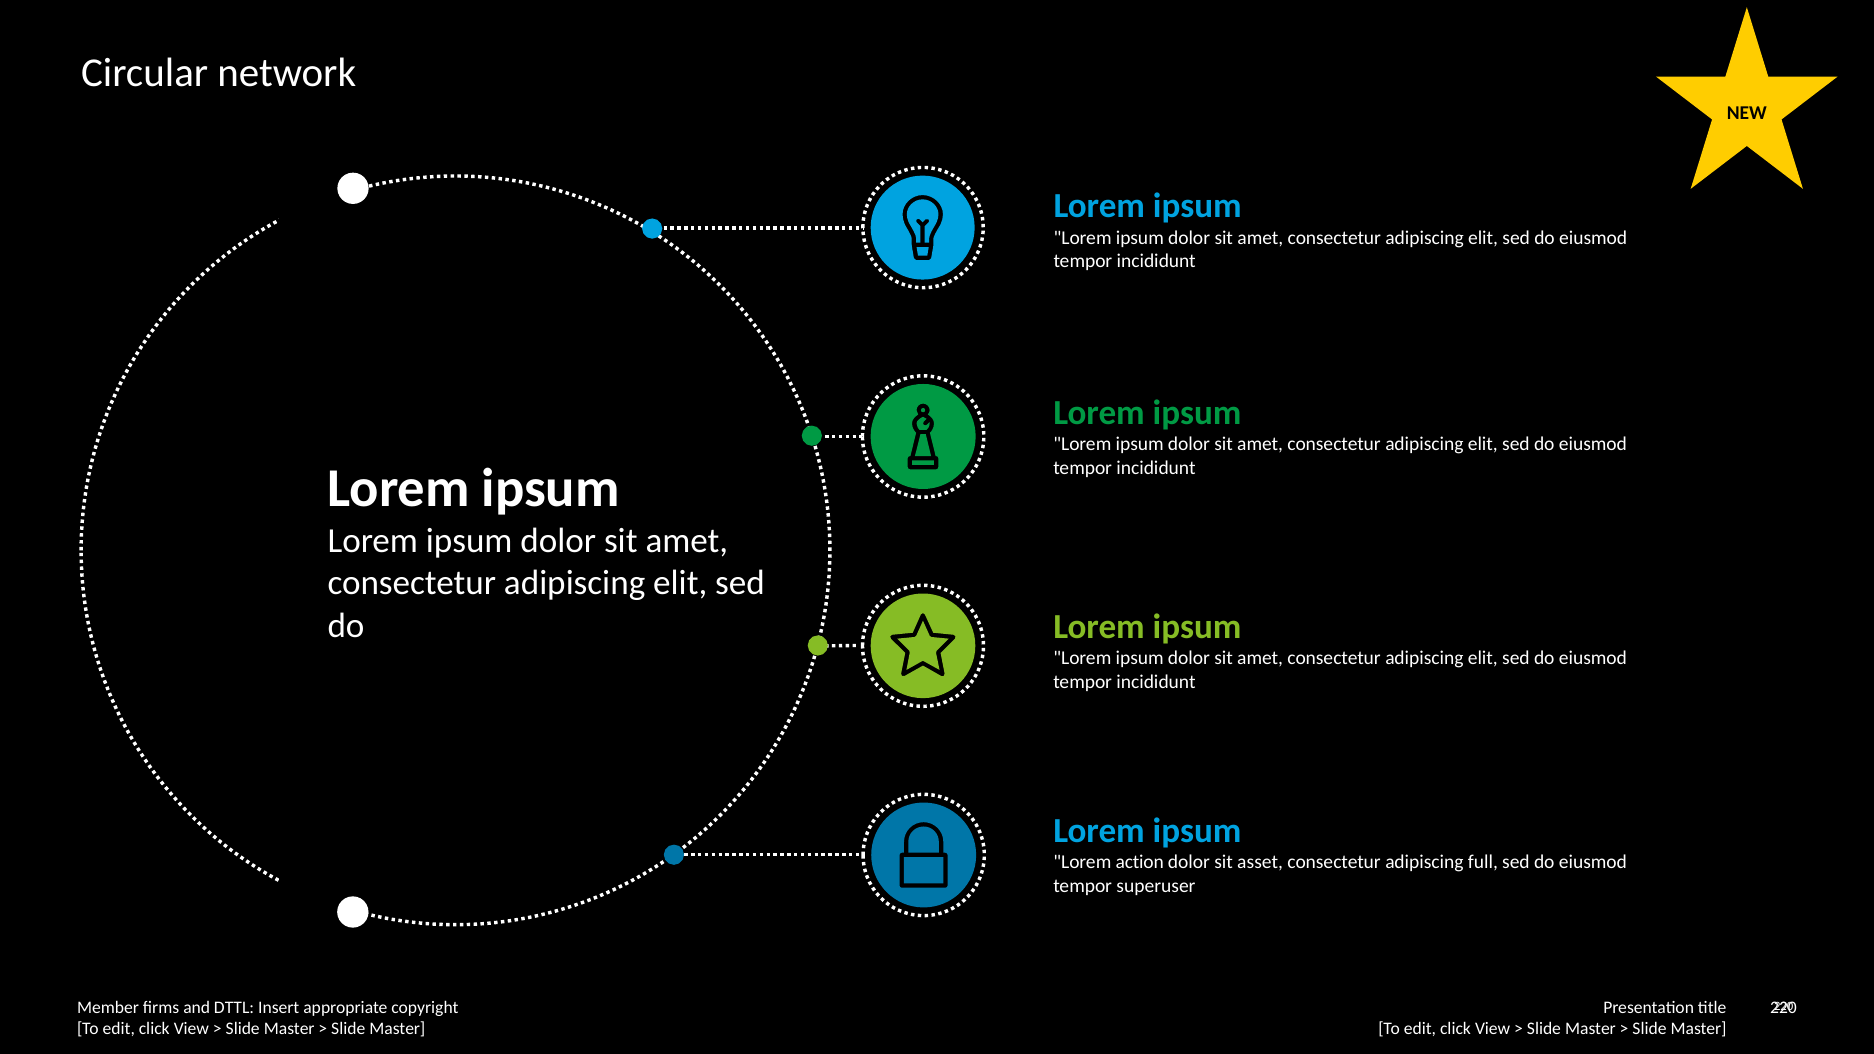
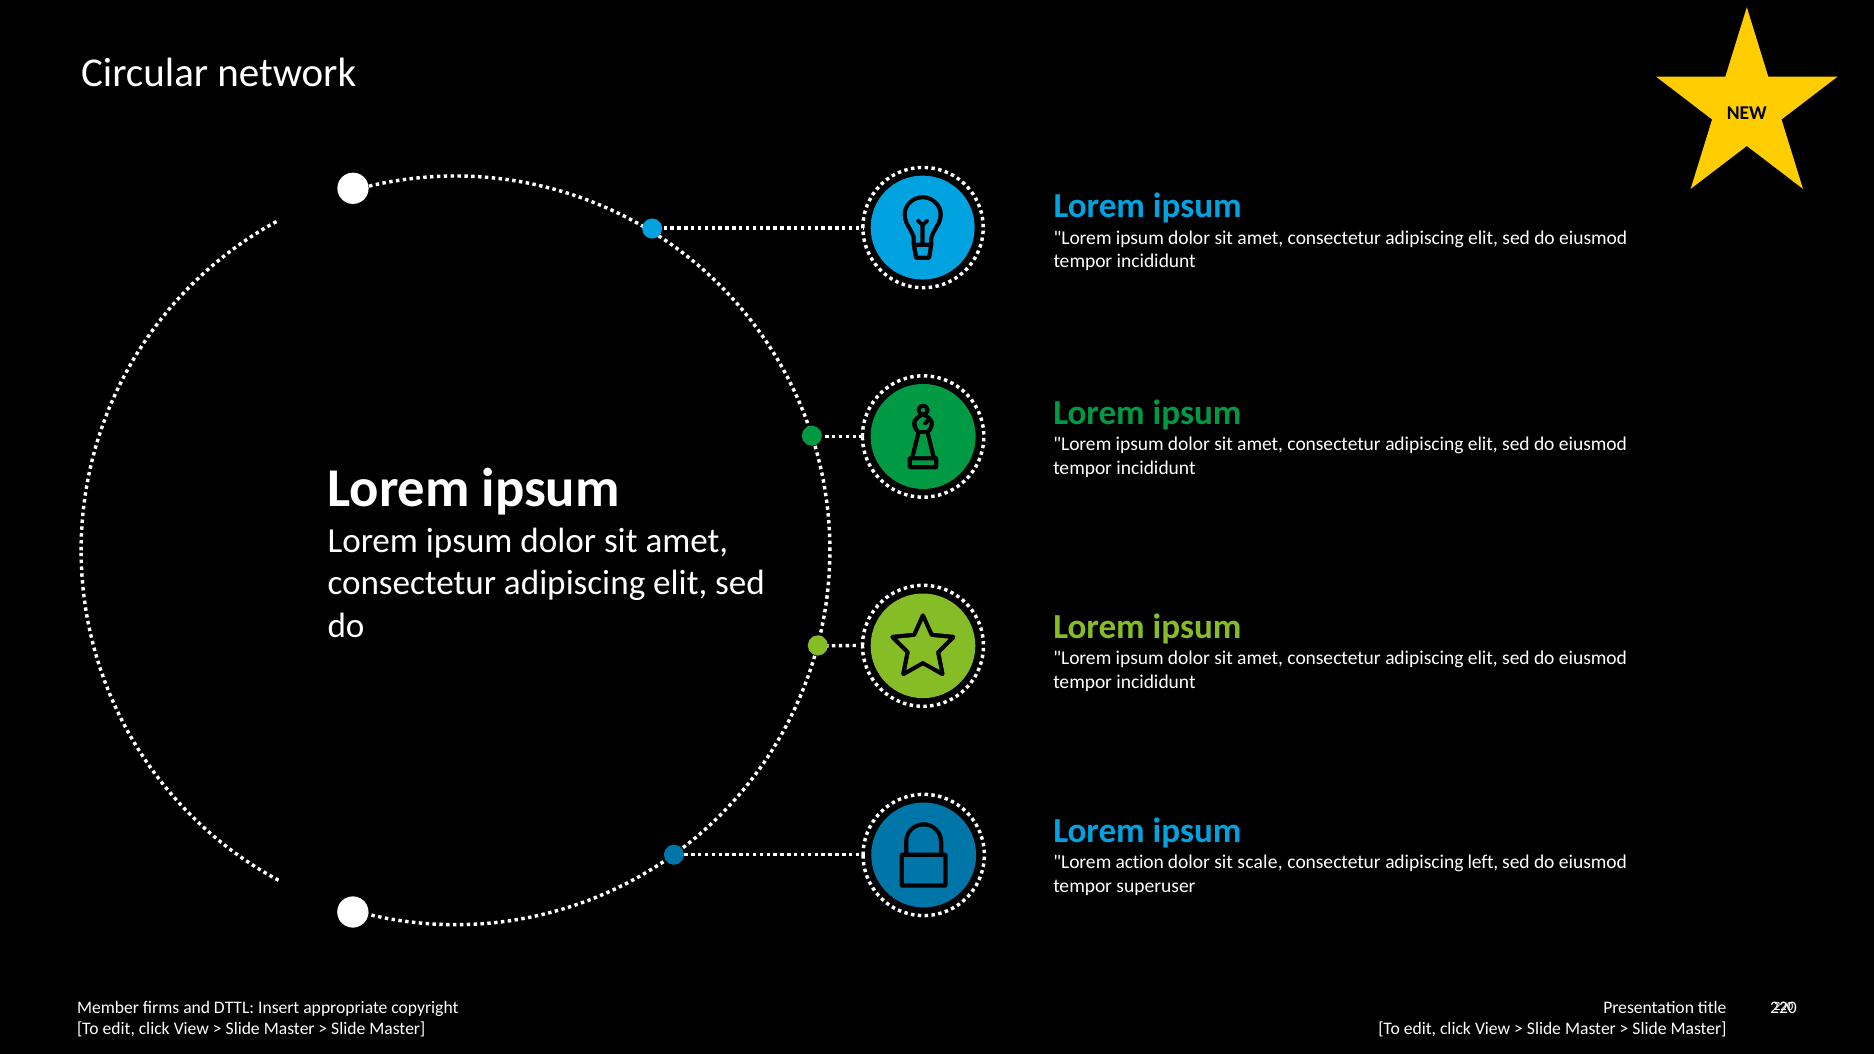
asset: asset -> scale
full: full -> left
